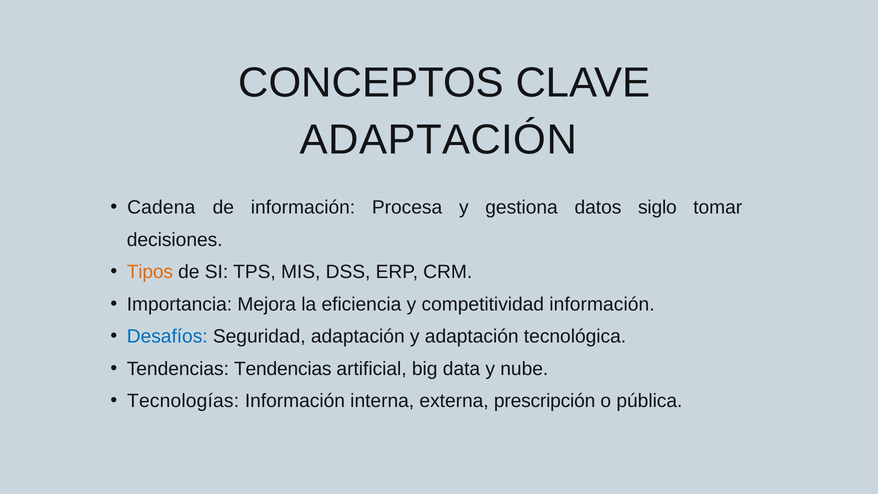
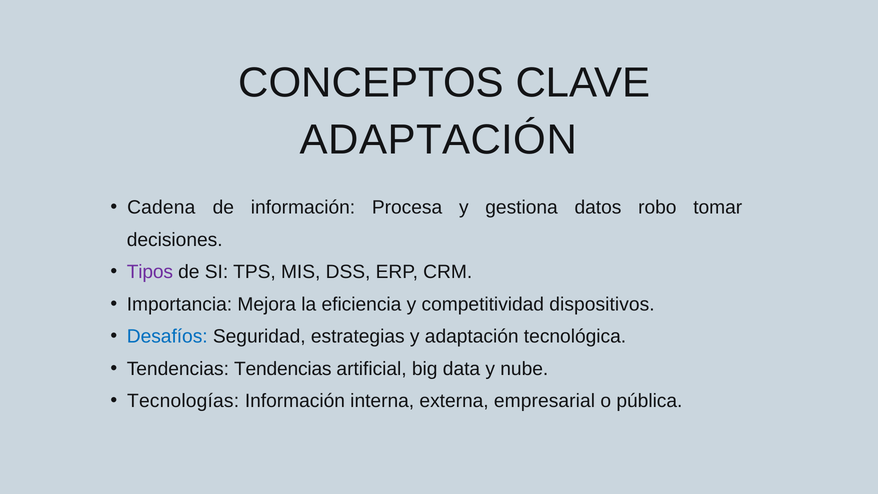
siglo: siglo -> robo
Tipos colour: orange -> purple
competitividad información: información -> dispositivos
Seguridad adaptación: adaptación -> estrategias
prescripción: prescripción -> empresarial
